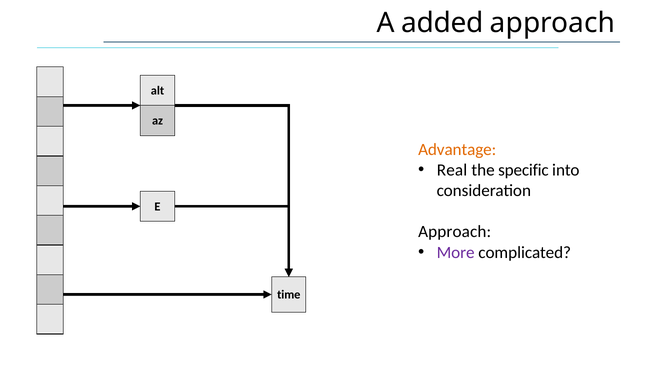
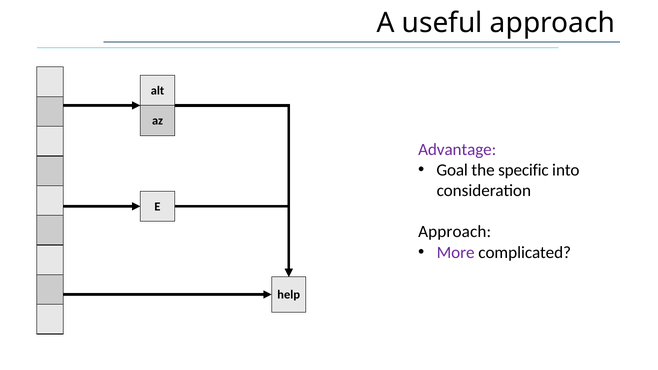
added: added -> useful
Advantage colour: orange -> purple
Real: Real -> Goal
time: time -> help
